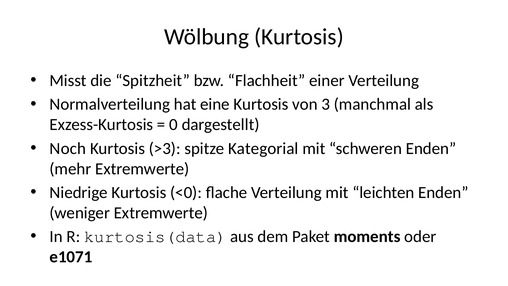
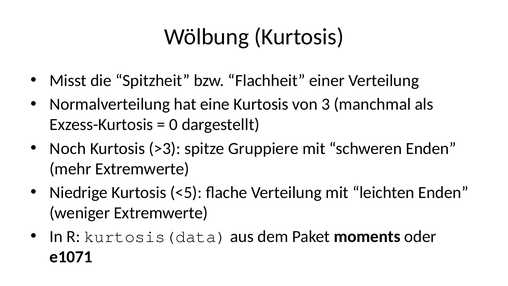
Kategorial: Kategorial -> Gruppiere
<0: <0 -> <5
